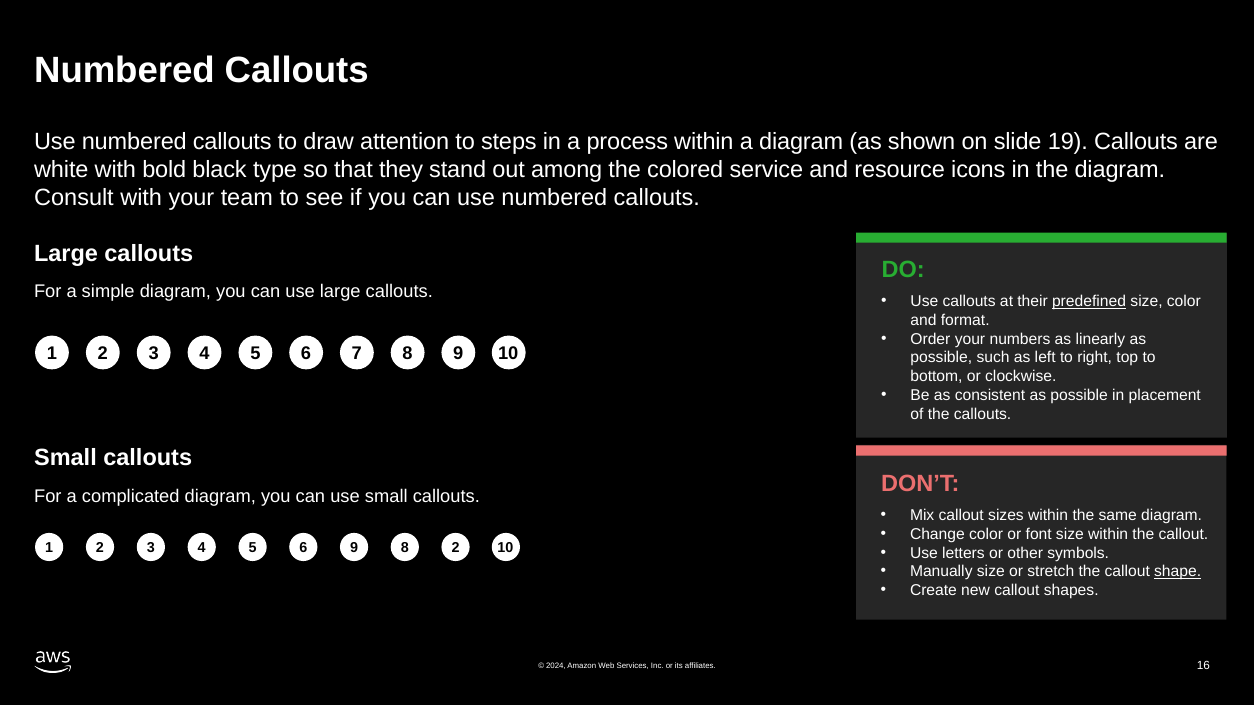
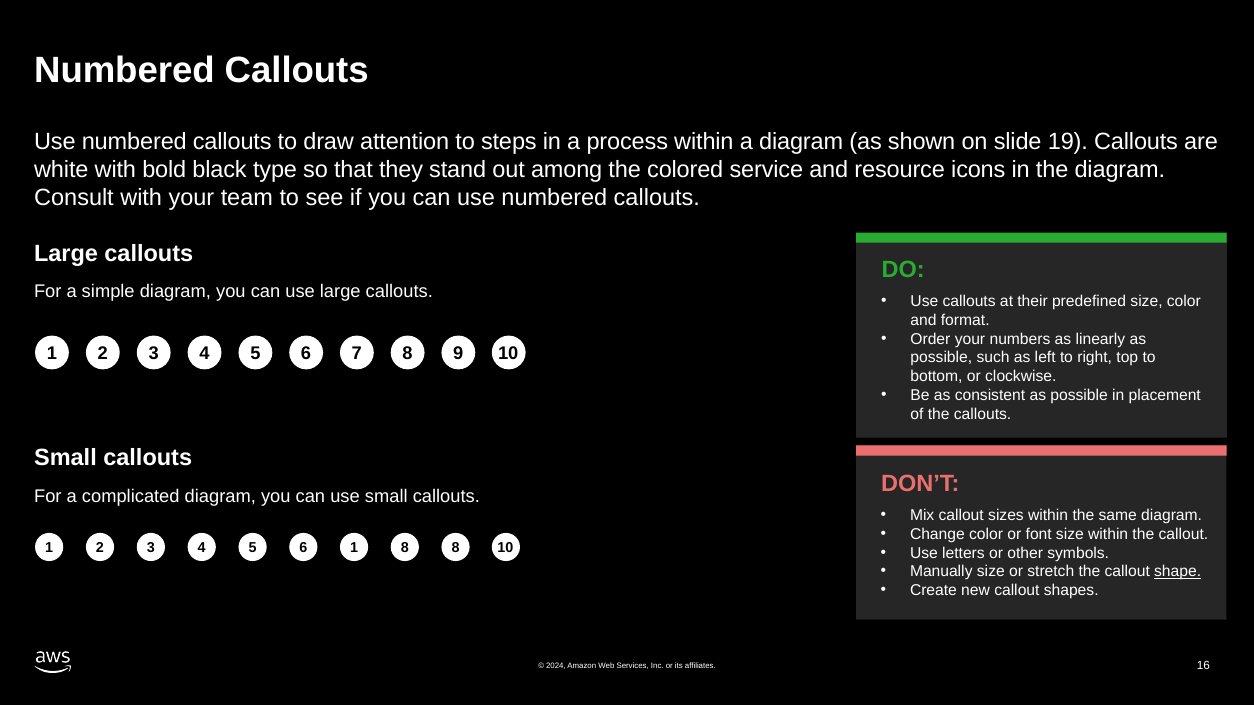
predefined underline: present -> none
6 9: 9 -> 1
8 2: 2 -> 8
